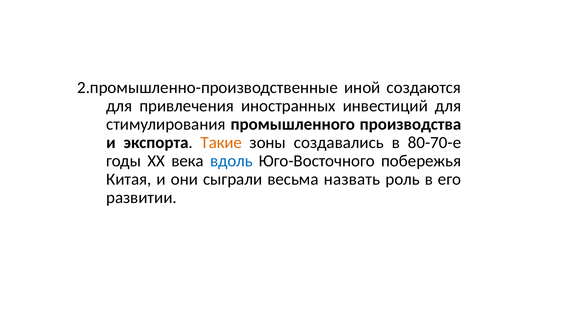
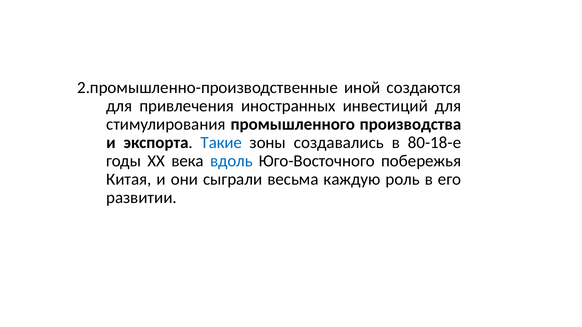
Такие colour: orange -> blue
80-70-е: 80-70-е -> 80-18-е
назвать: назвать -> каждую
